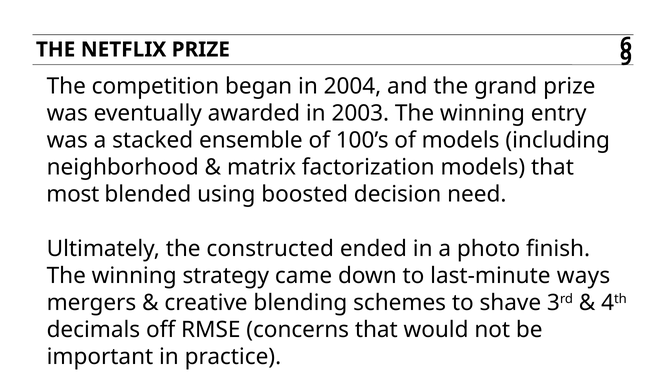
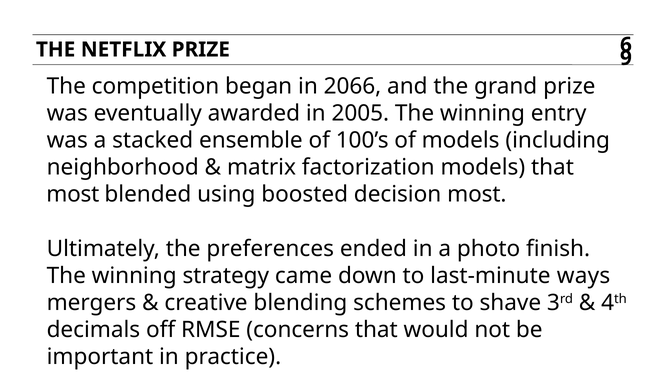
2004: 2004 -> 2066
2003: 2003 -> 2005
decision need: need -> most
constructed: constructed -> preferences
